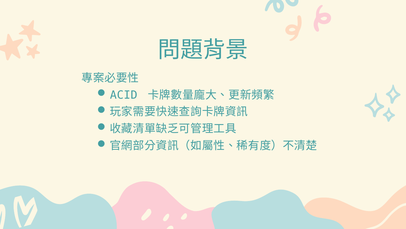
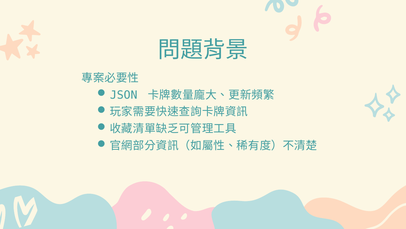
ACID: ACID -> JSON
